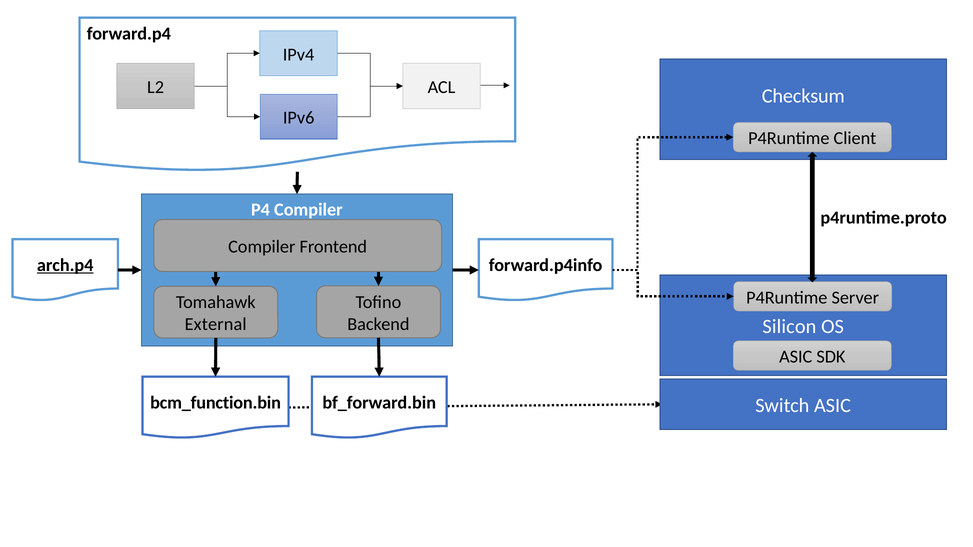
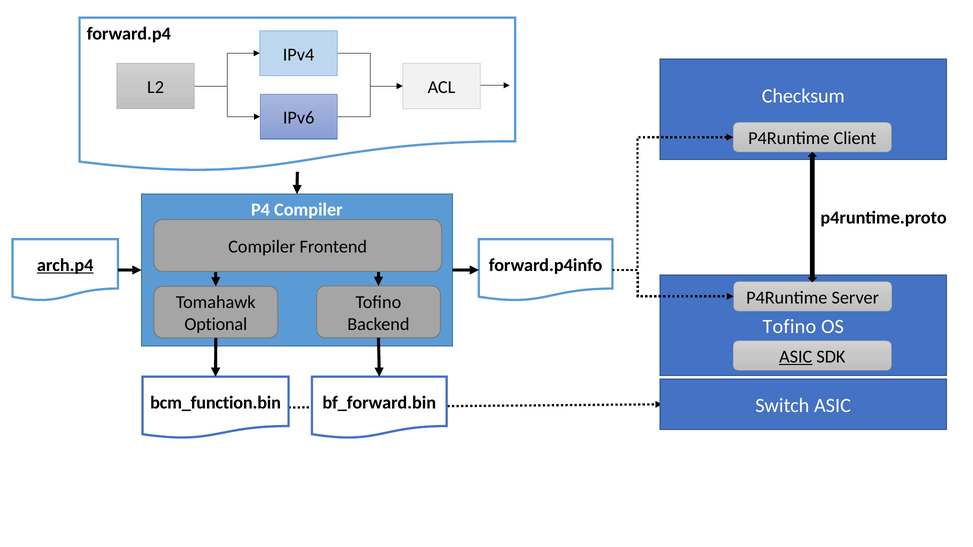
External: External -> Optional
Silicon at (789, 327): Silicon -> Tofino
ASIC at (796, 357) underline: none -> present
